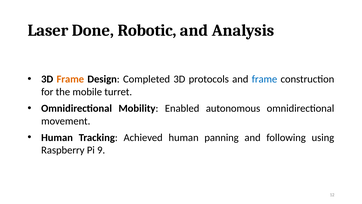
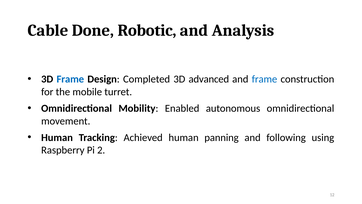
Laser: Laser -> Cable
Frame at (70, 79) colour: orange -> blue
protocols: protocols -> advanced
9: 9 -> 2
